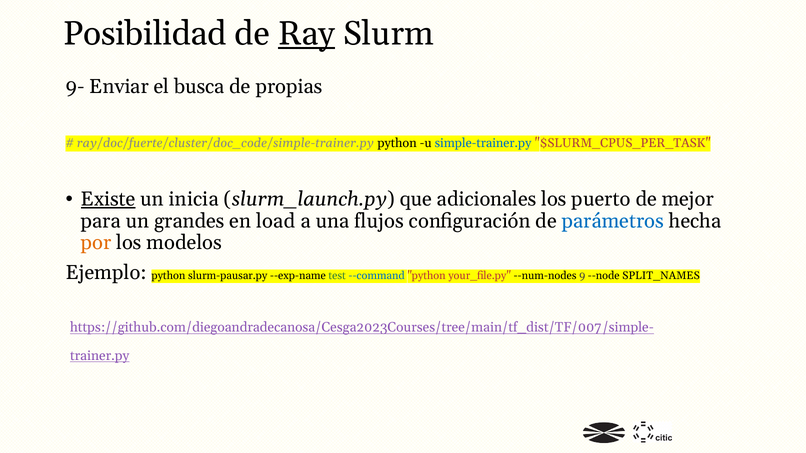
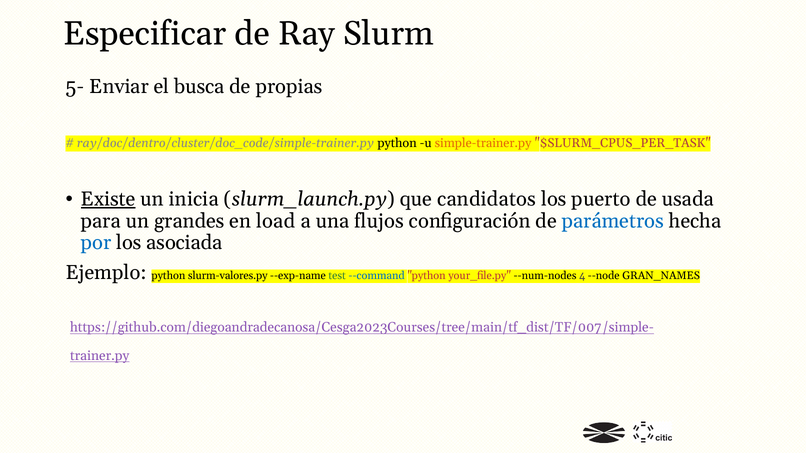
Posibilidad: Posibilidad -> Especificar
Ray underline: present -> none
9-: 9- -> 5-
ray/doc/fuerte/cluster/doc_code/simple-trainer.py: ray/doc/fuerte/cluster/doc_code/simple-trainer.py -> ray/doc/dentro/cluster/doc_code/simple-trainer.py
simple-trainer.py colour: blue -> orange
adicionales: adicionales -> candidatos
mejor: mejor -> usada
por colour: orange -> blue
modelos: modelos -> asociada
slurm-pausar.py: slurm-pausar.py -> slurm-valores.py
9: 9 -> 4
SPLIT_NAMES: SPLIT_NAMES -> GRAN_NAMES
